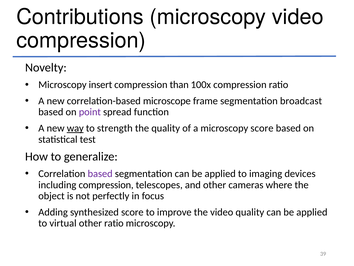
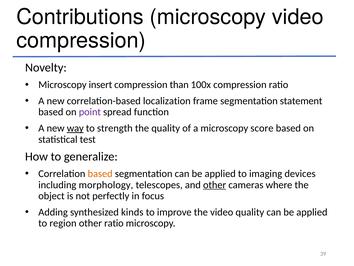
microscope: microscope -> localization
broadcast: broadcast -> statement
based at (100, 173) colour: purple -> orange
including compression: compression -> morphology
other at (215, 184) underline: none -> present
synthesized score: score -> kinds
virtual: virtual -> region
